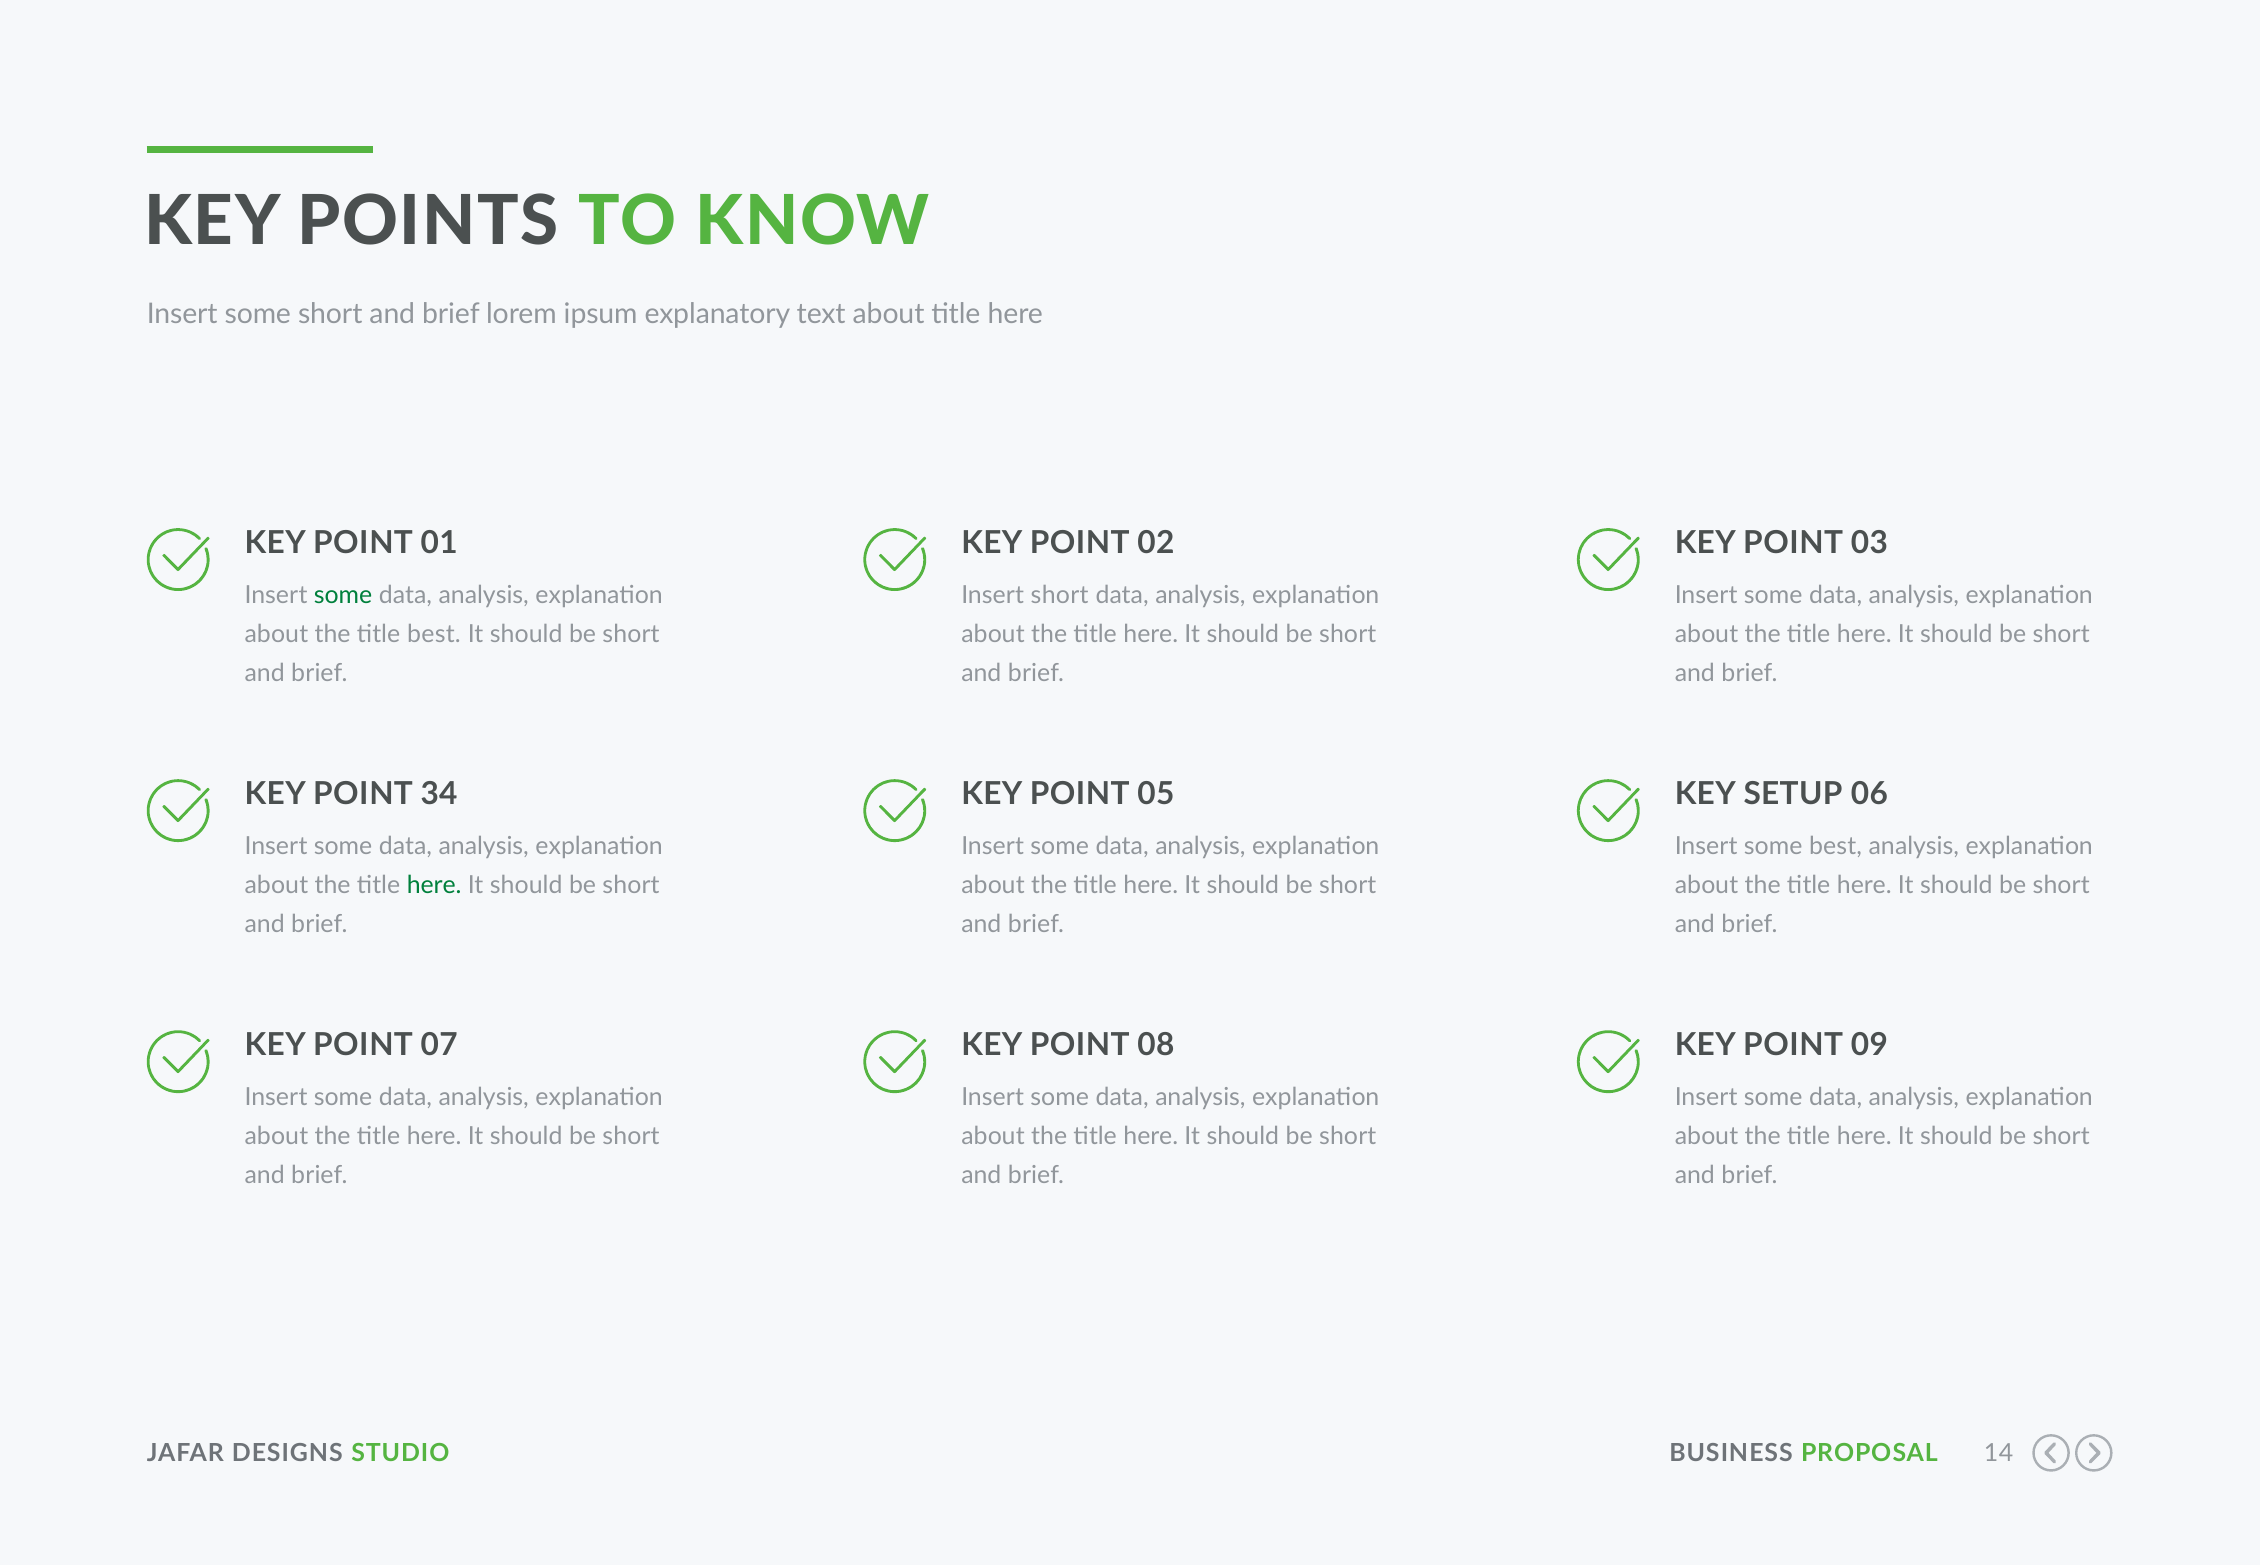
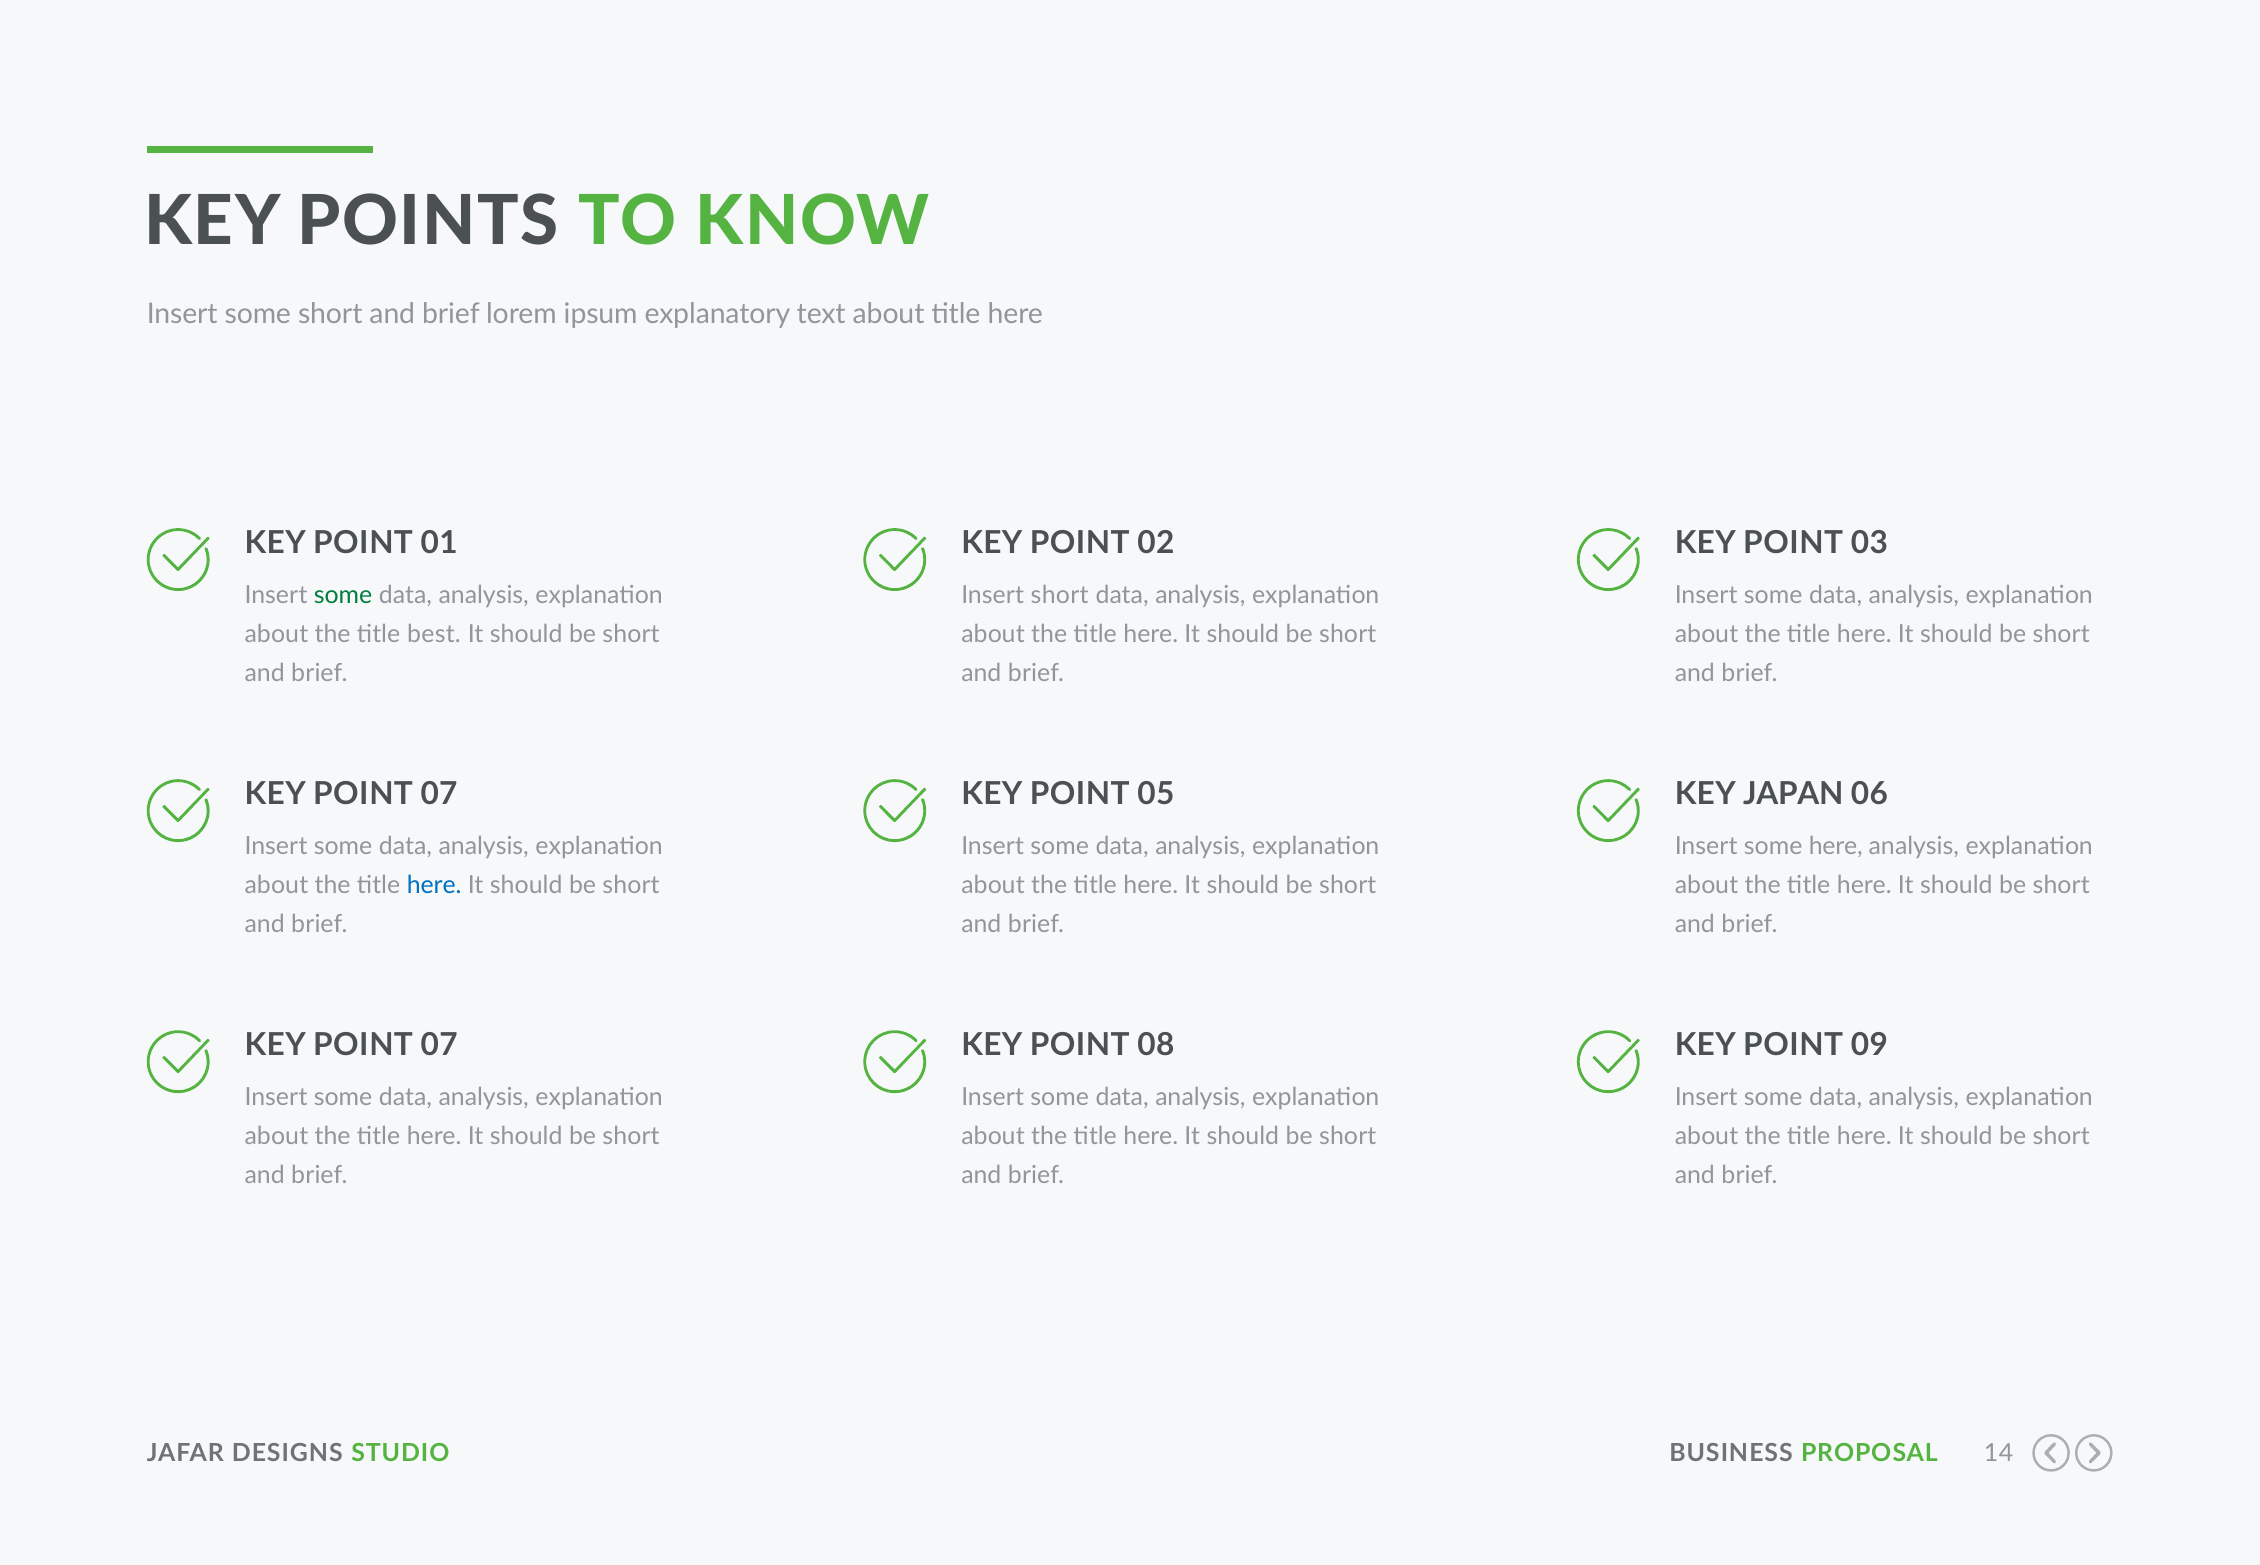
34 at (439, 794): 34 -> 07
SETUP: SETUP -> JAPAN
some best: best -> here
here at (434, 885) colour: green -> blue
